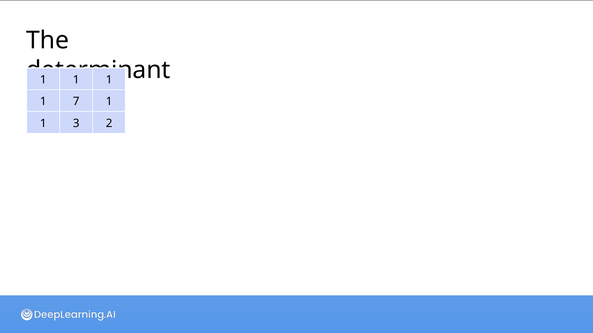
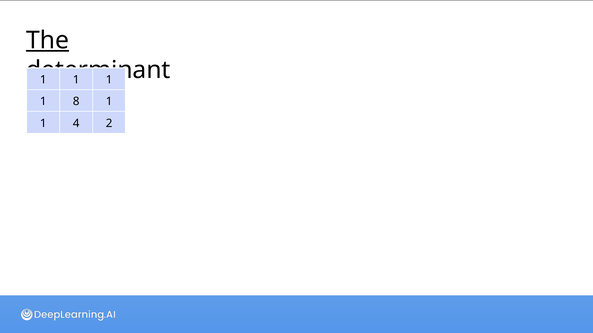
The underline: none -> present
7: 7 -> 8
3: 3 -> 4
